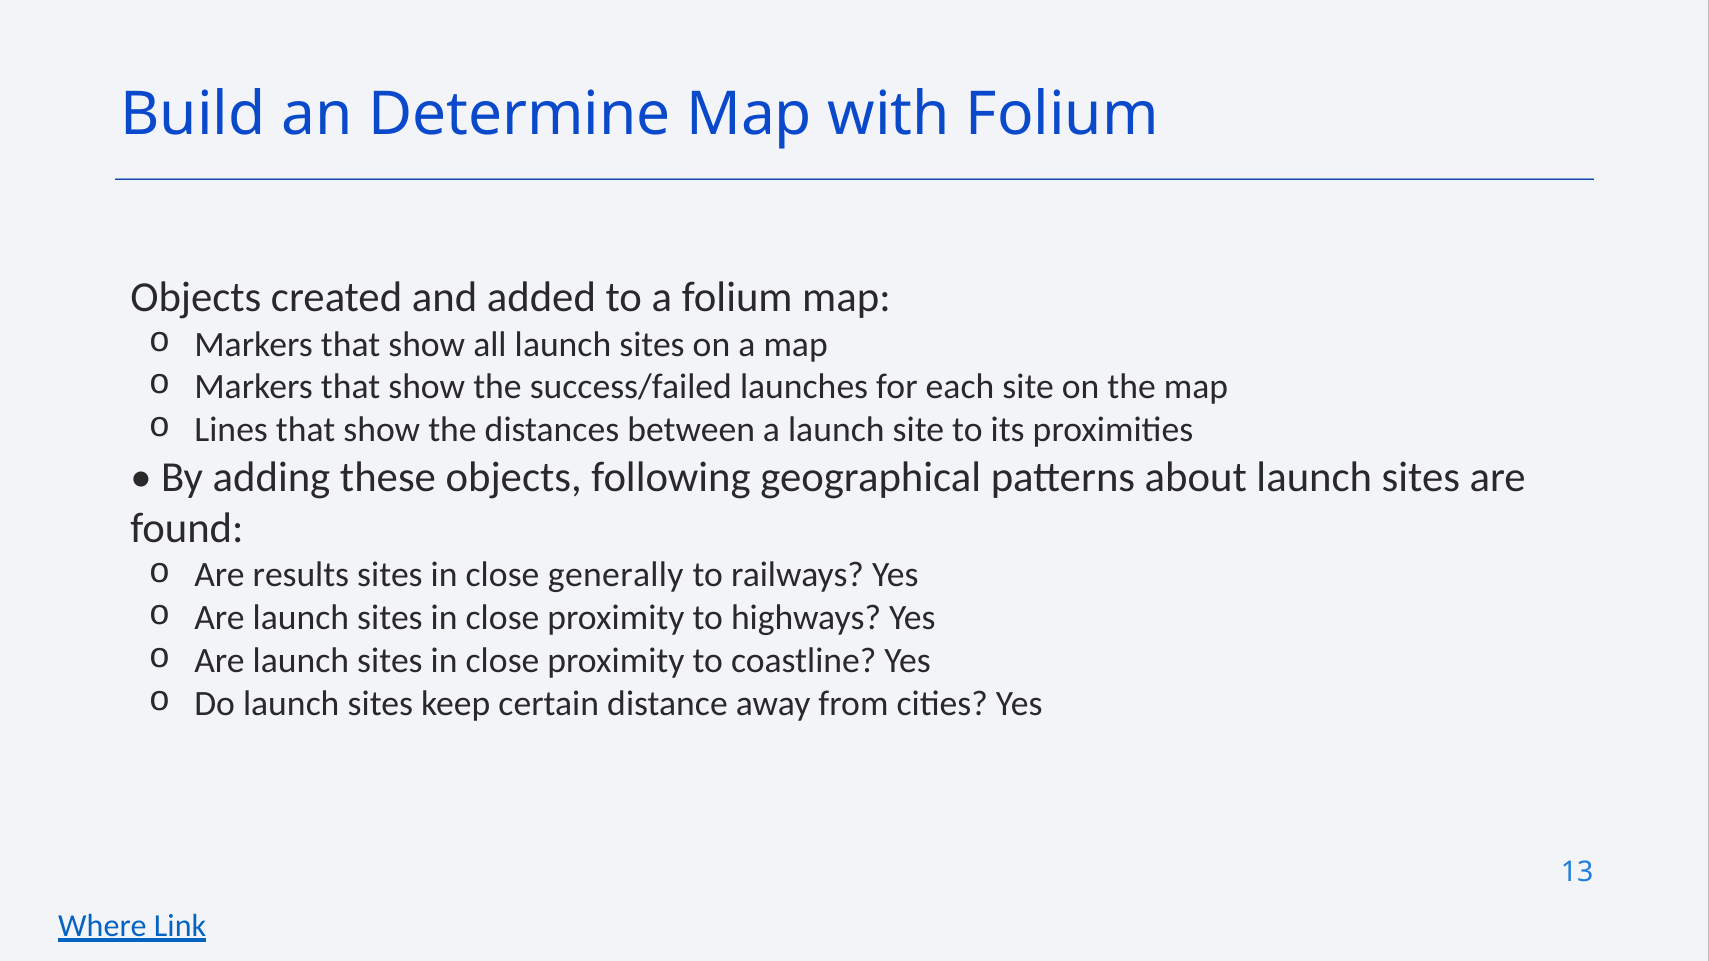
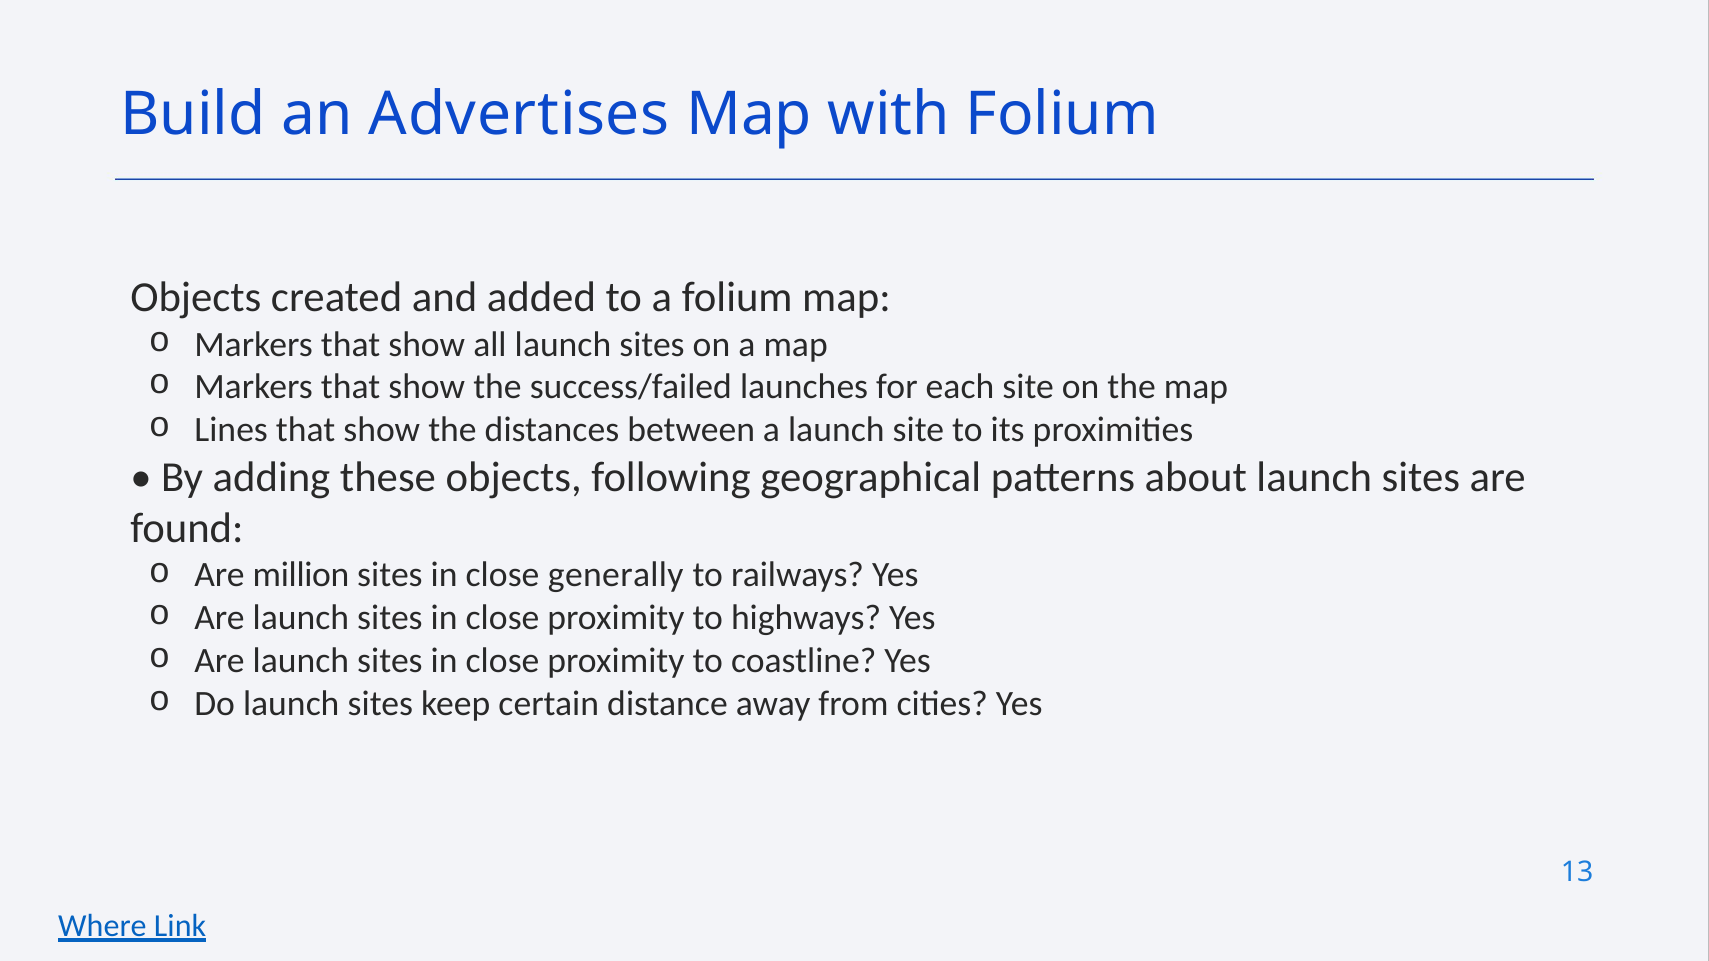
Determine: Determine -> Advertises
results: results -> million
